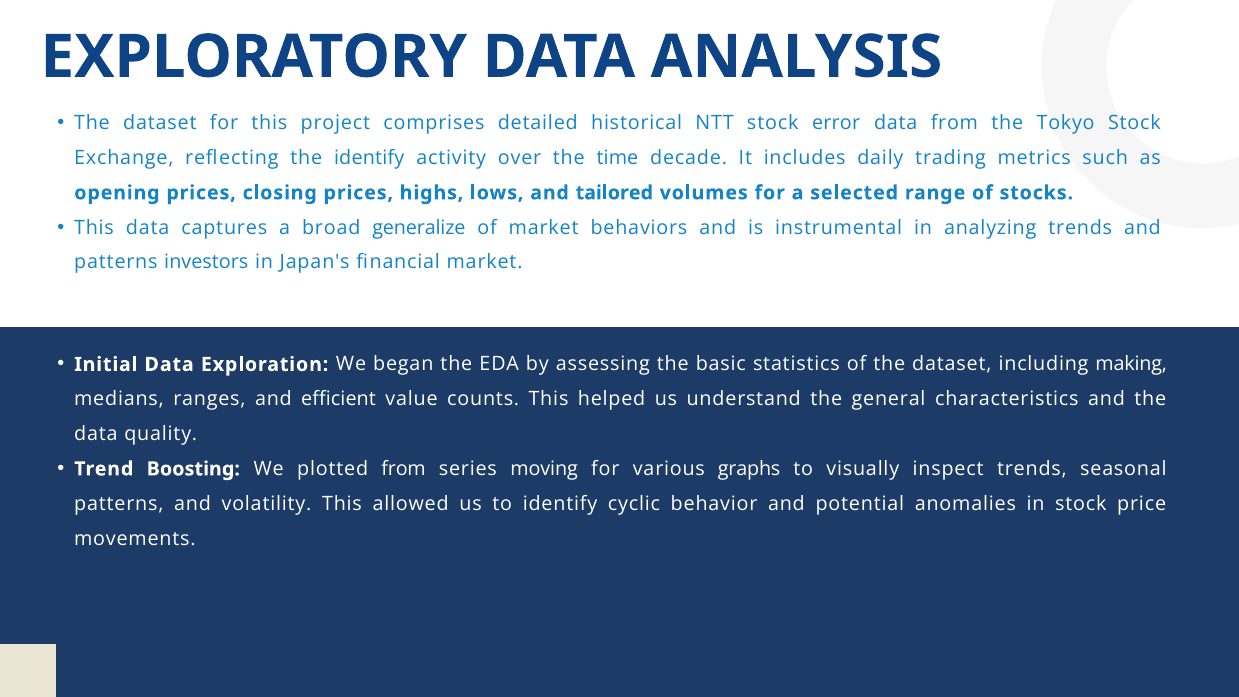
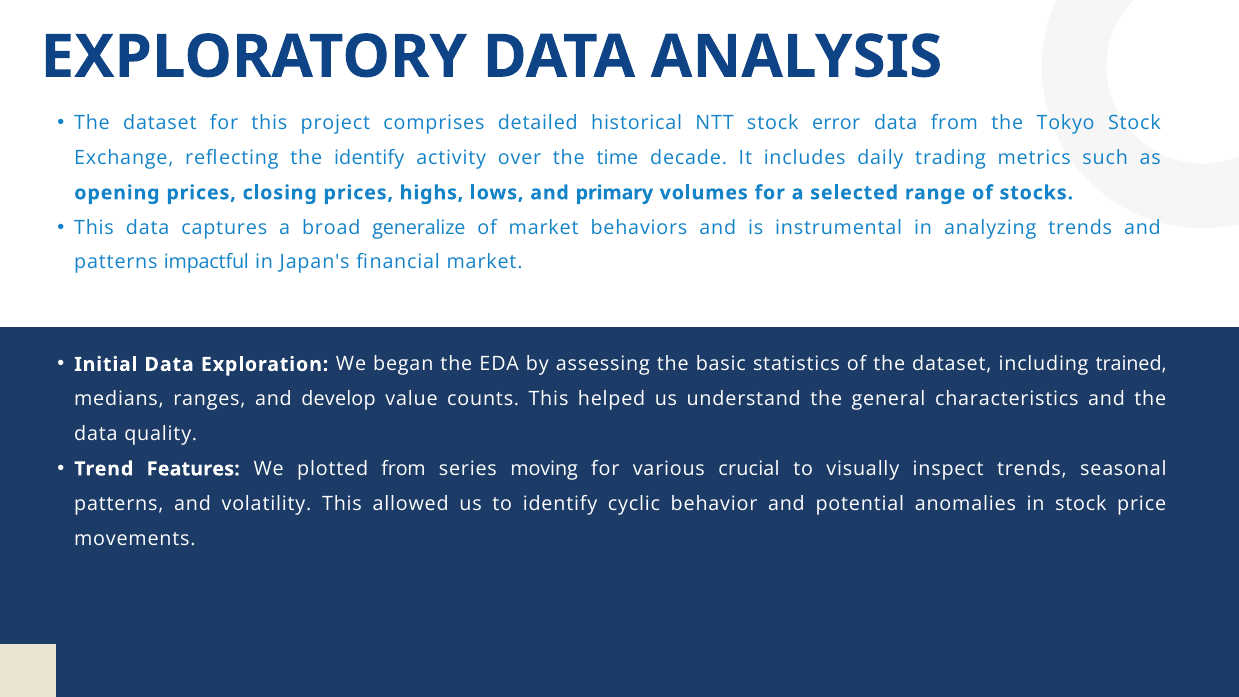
tailored: tailored -> primary
investors: investors -> impactful
making: making -> trained
efficient: efficient -> develop
Boosting: Boosting -> Features
graphs: graphs -> crucial
